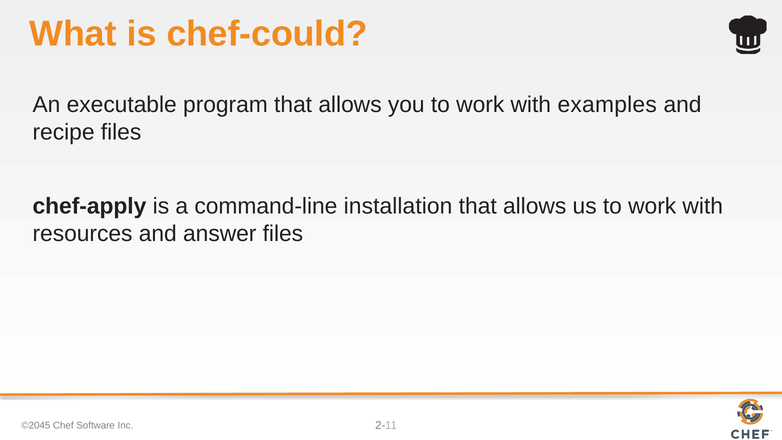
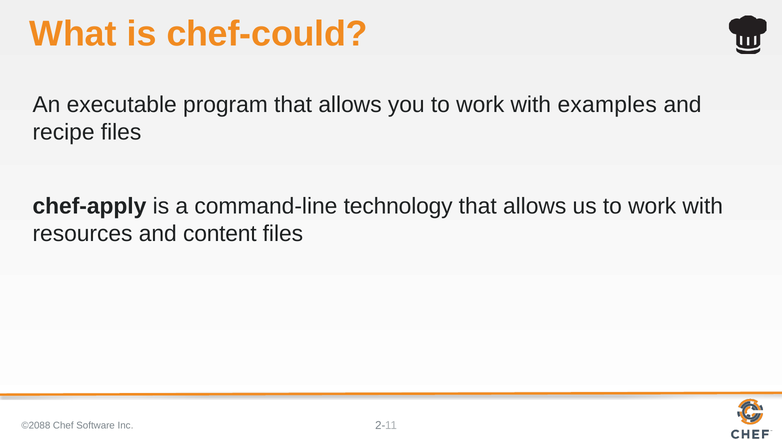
installation: installation -> technology
answer: answer -> content
©2045: ©2045 -> ©2088
